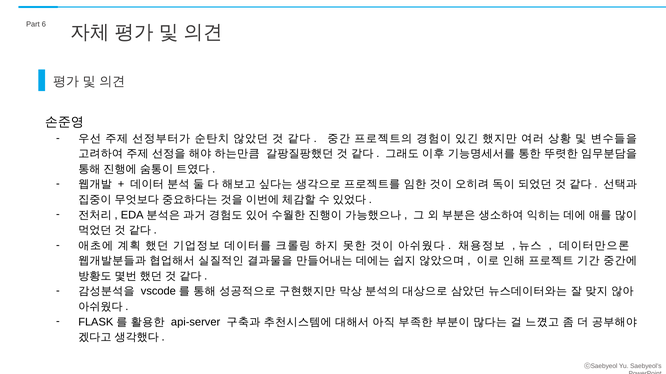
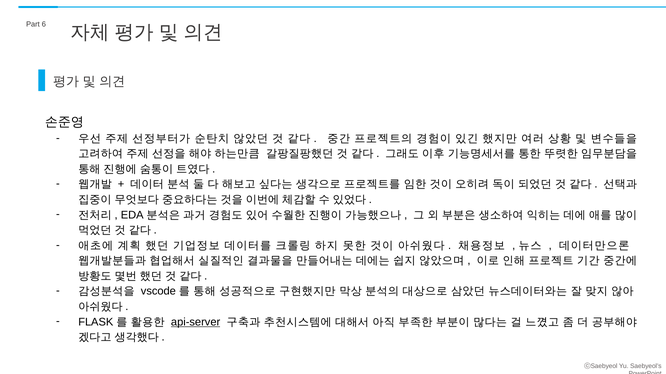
api-server underline: none -> present
